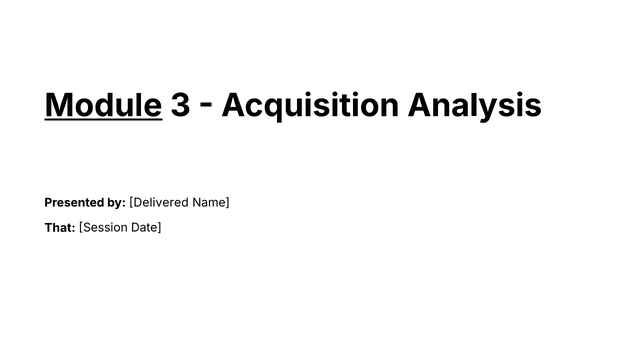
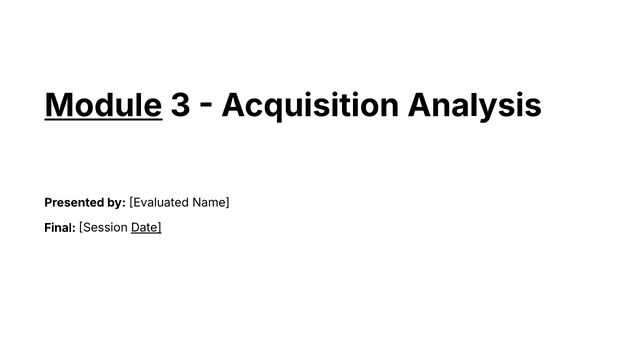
Delivered: Delivered -> Evaluated
That: That -> Final
Date underline: none -> present
